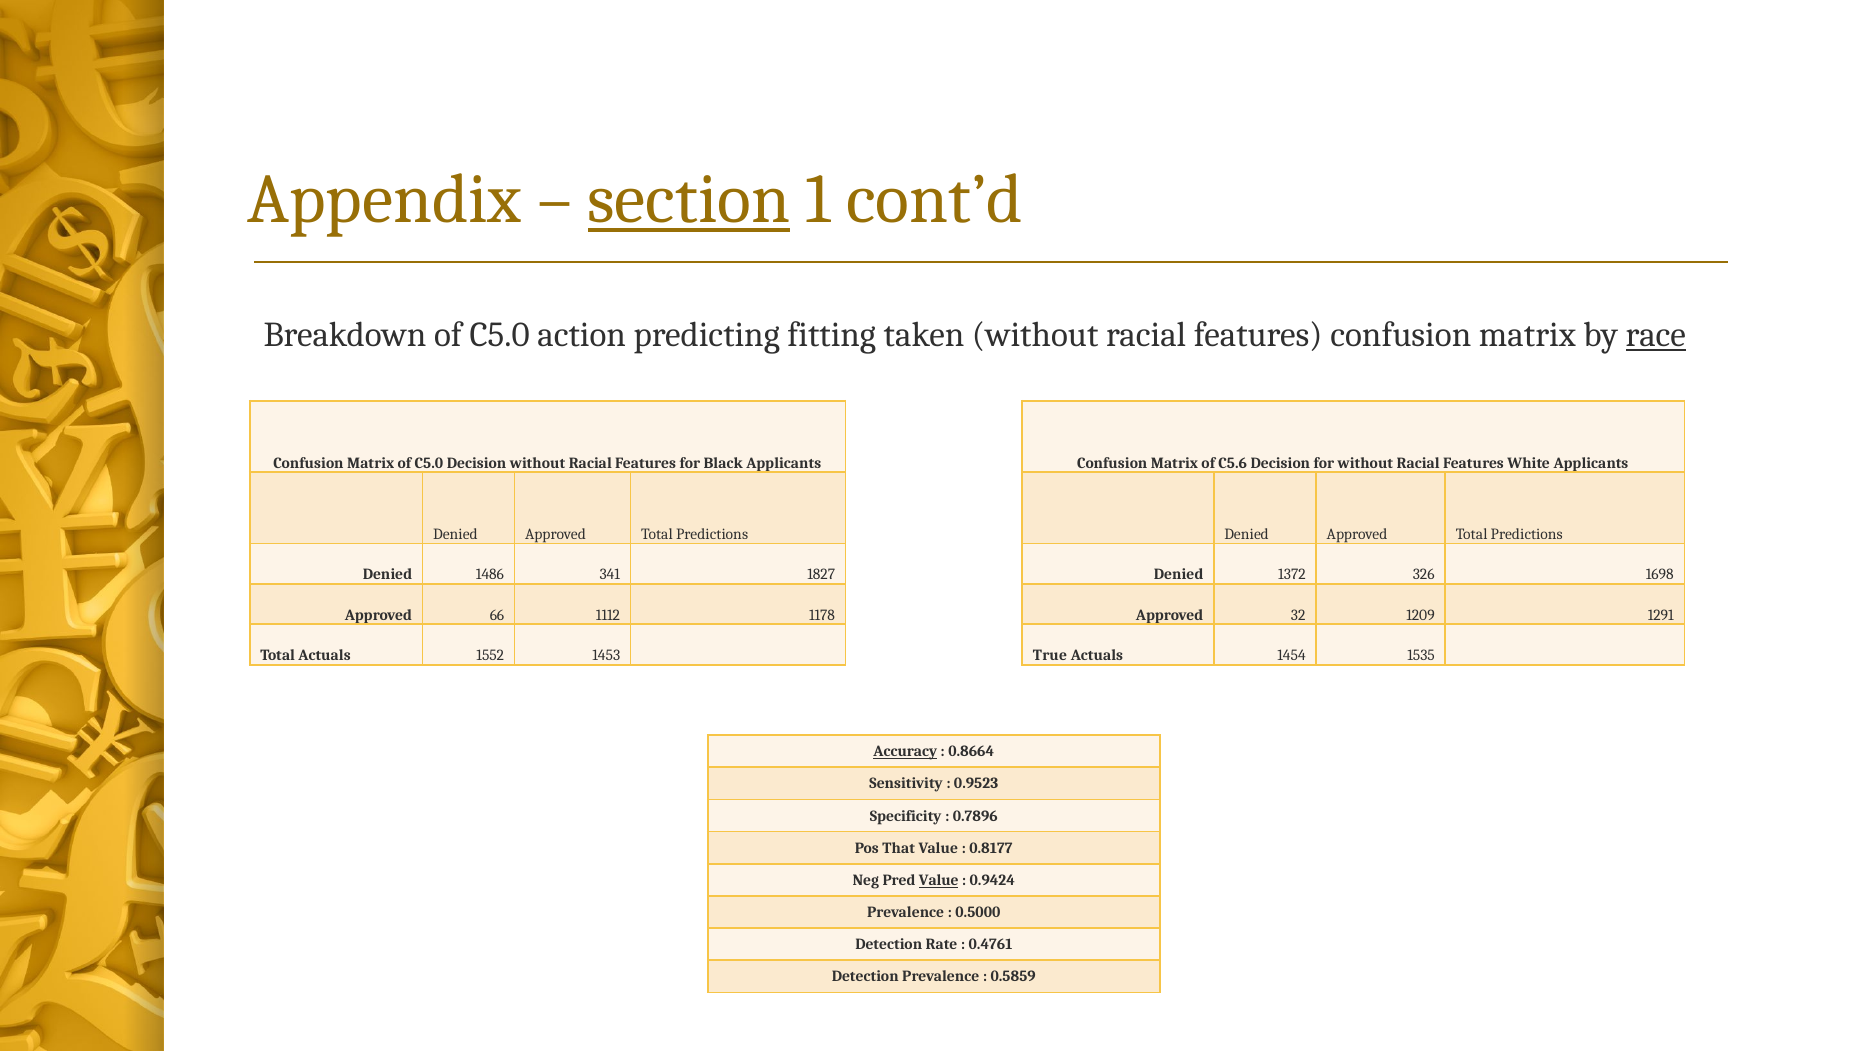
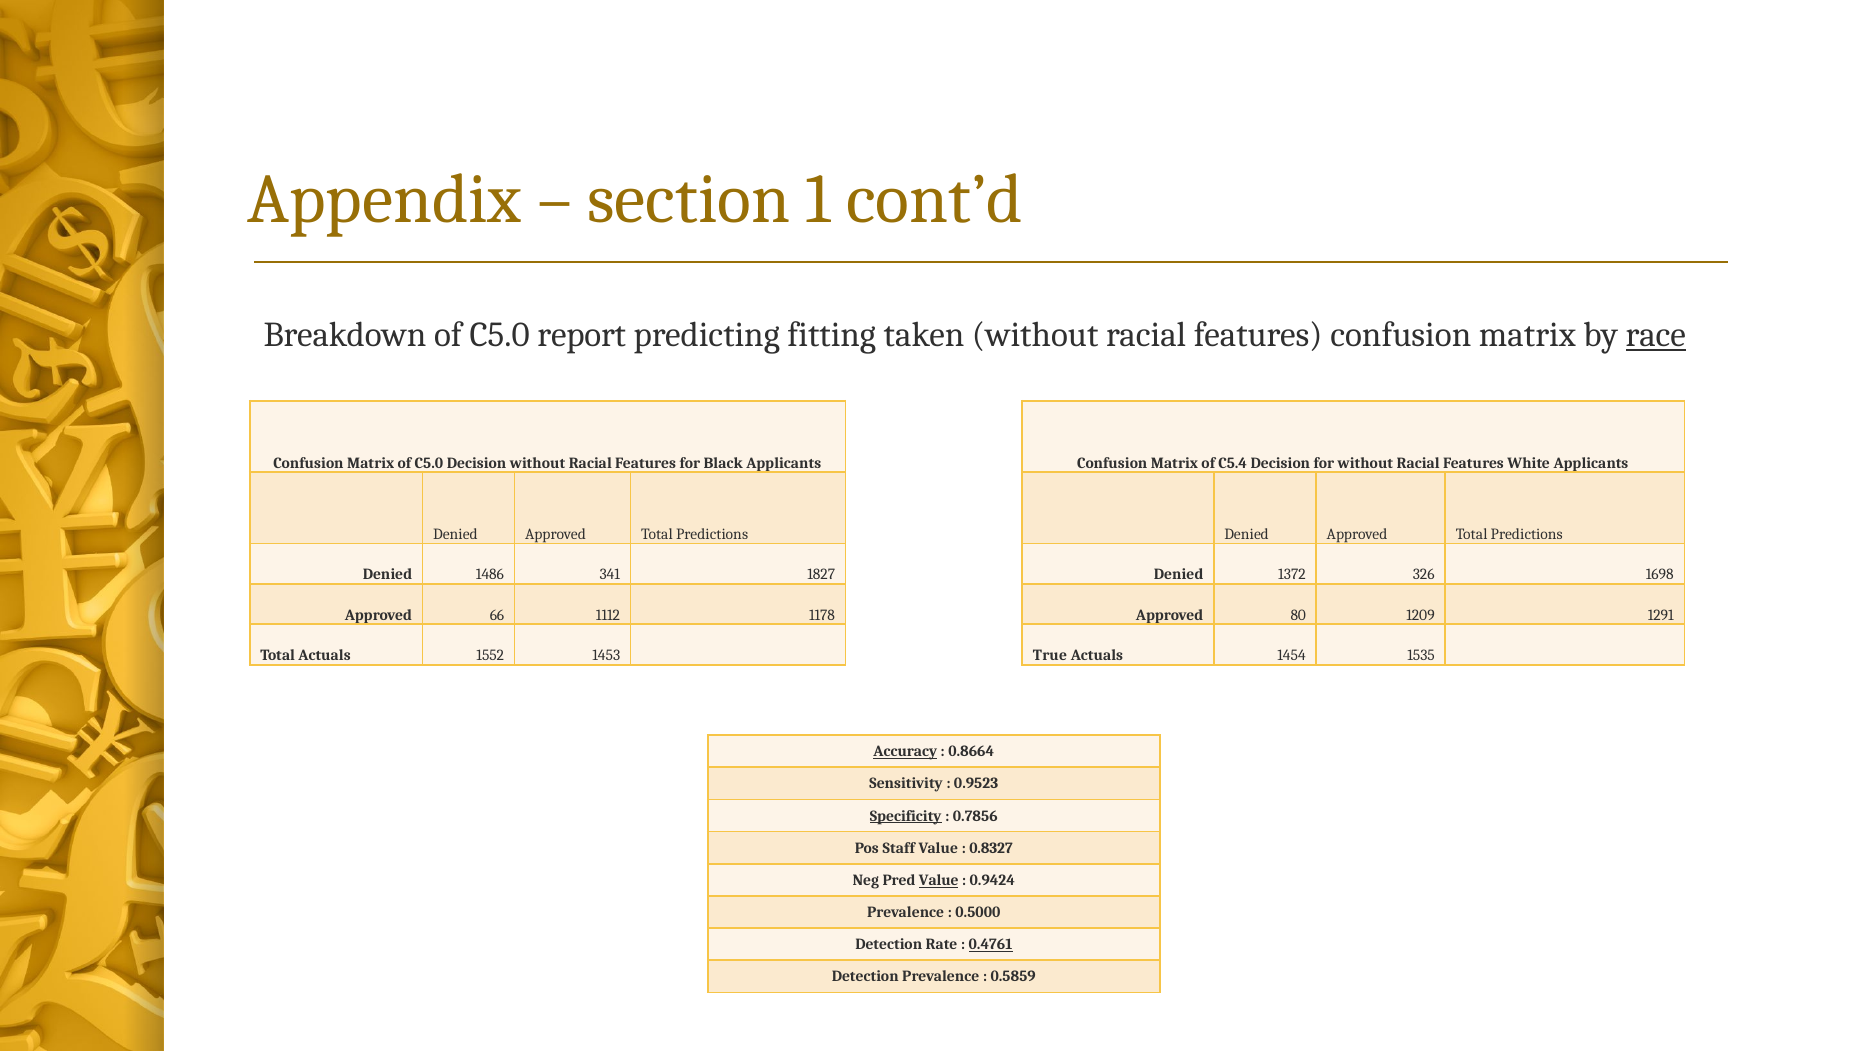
section underline: present -> none
action: action -> report
C5.6: C5.6 -> C5.4
32: 32 -> 80
Specificity underline: none -> present
0.7896: 0.7896 -> 0.7856
That: That -> Staff
0.8177: 0.8177 -> 0.8327
0.4761 underline: none -> present
